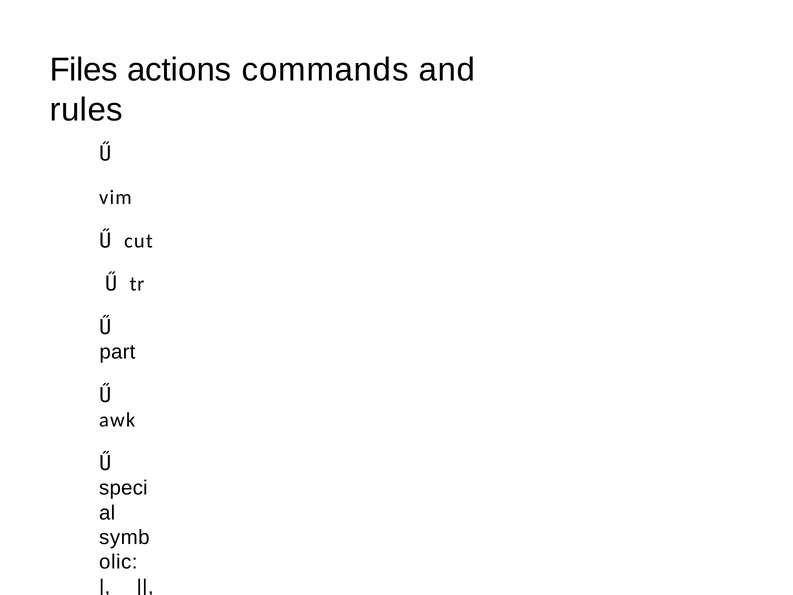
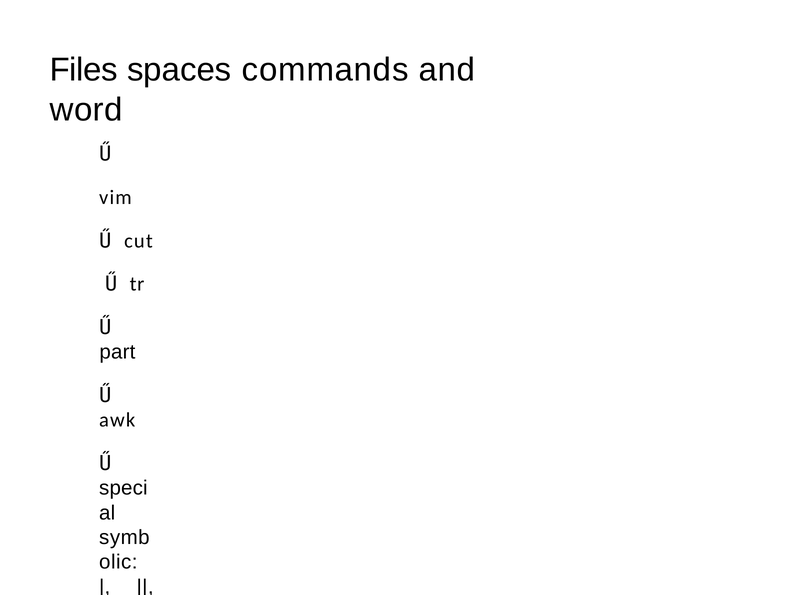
actions: actions -> spaces
rules: rules -> word
